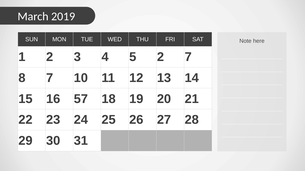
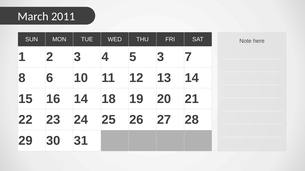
2019: 2019 -> 2011
5 2: 2 -> 3
8 7: 7 -> 6
16 57: 57 -> 14
